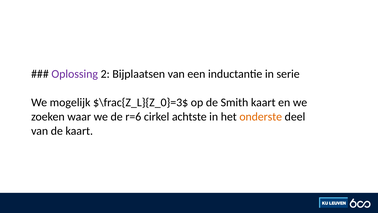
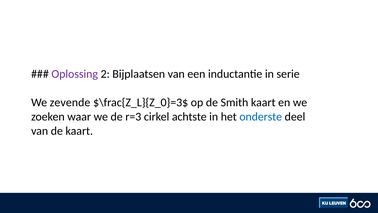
mogelijk: mogelijk -> zevende
r=6: r=6 -> r=3
onderste colour: orange -> blue
